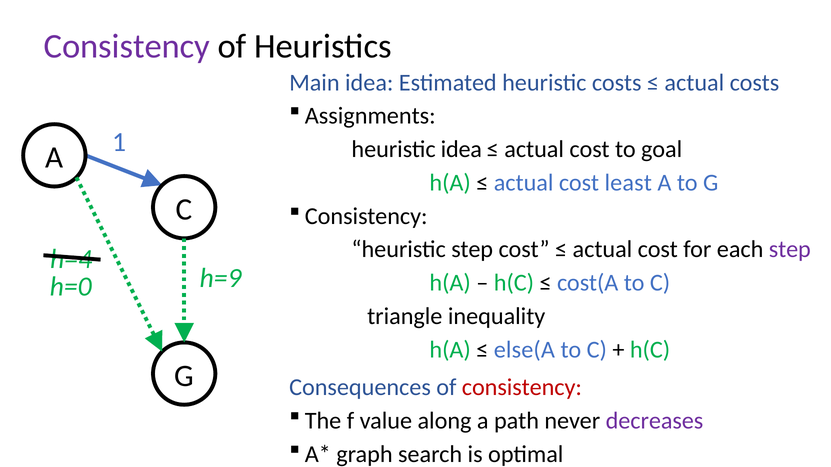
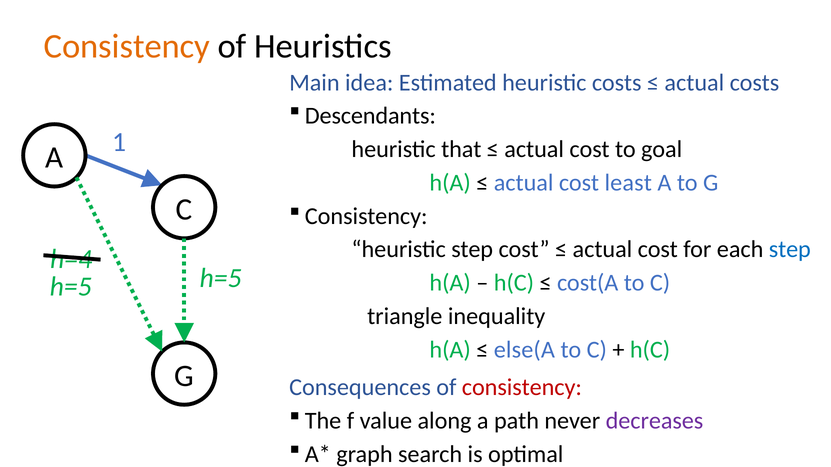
Consistency at (127, 47) colour: purple -> orange
Assignments: Assignments -> Descendants
heuristic idea: idea -> that
step at (790, 250) colour: purple -> blue
h=9 at (221, 278): h=9 -> h=5
h=0 at (71, 287): h=0 -> h=5
